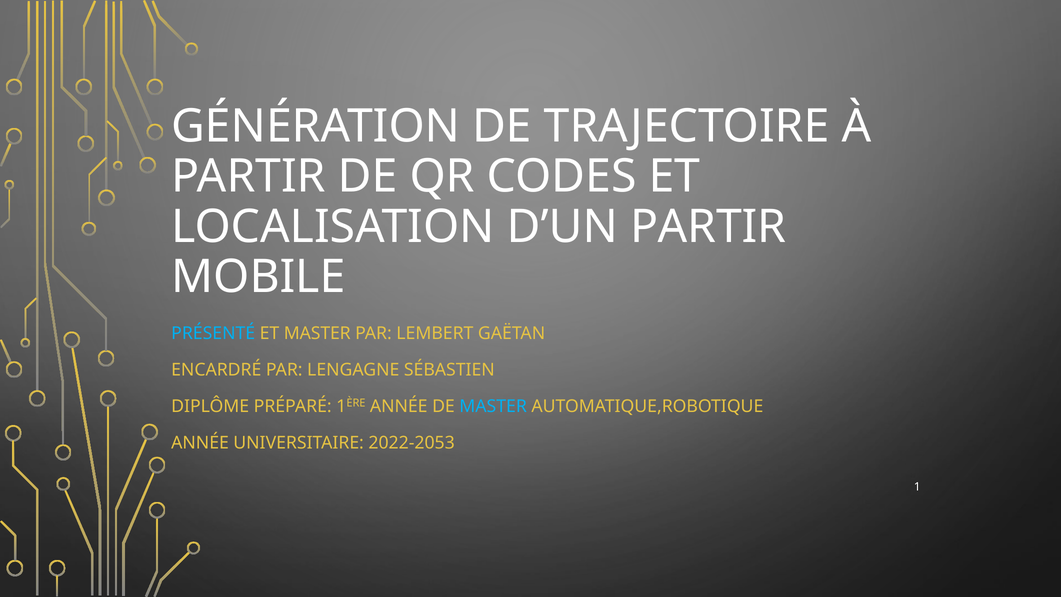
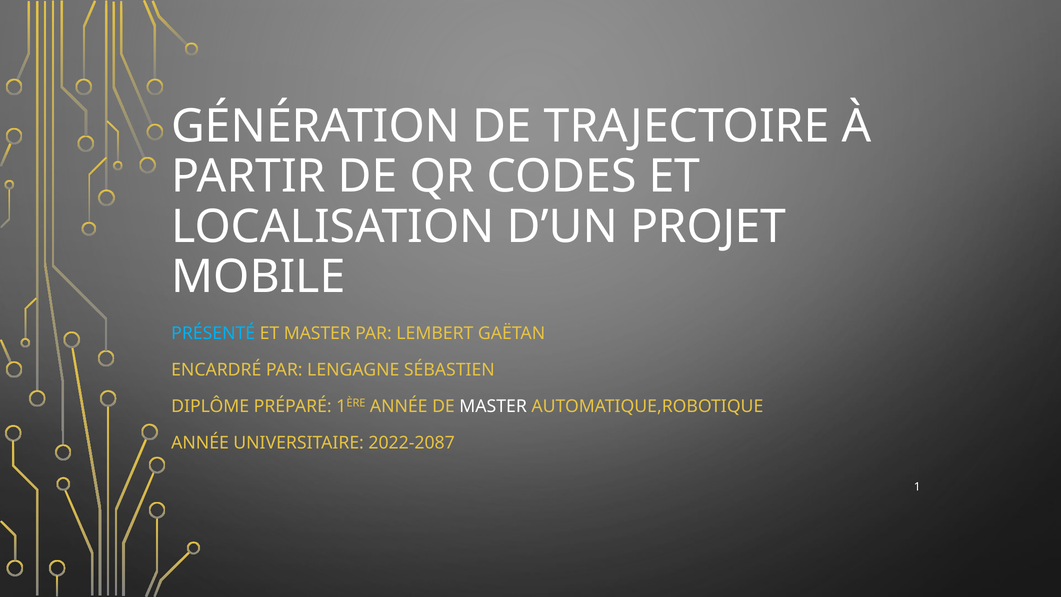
D’UN PARTIR: PARTIR -> PROJET
MASTER at (493, 407) colour: light blue -> white
2022-2053: 2022-2053 -> 2022-2087
